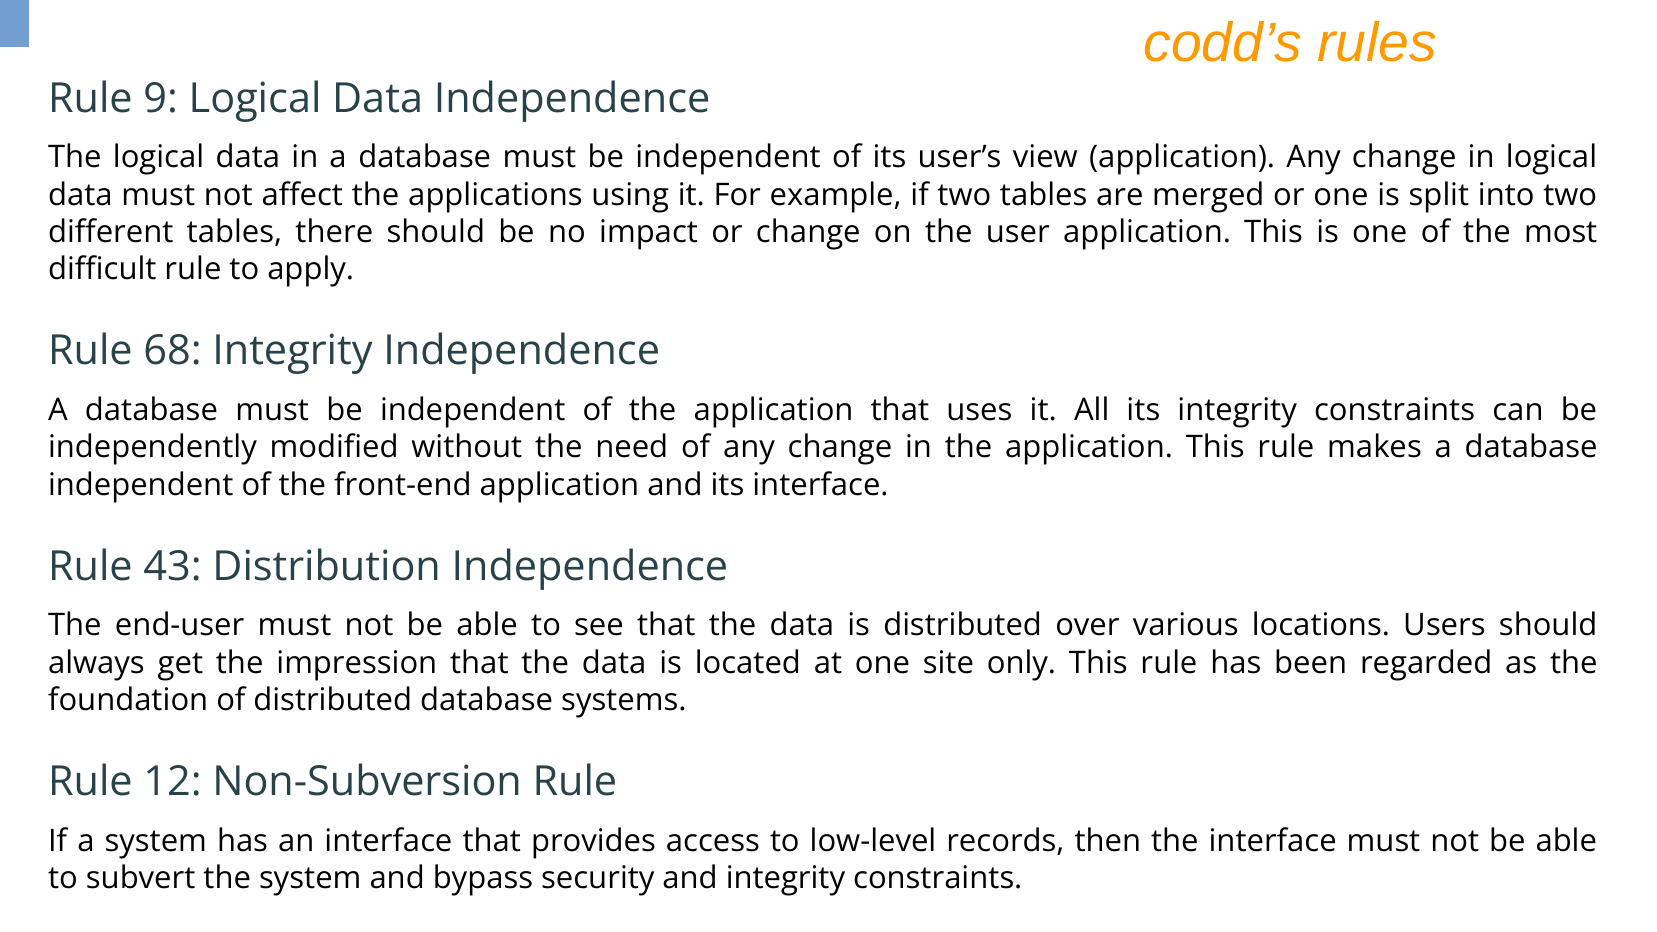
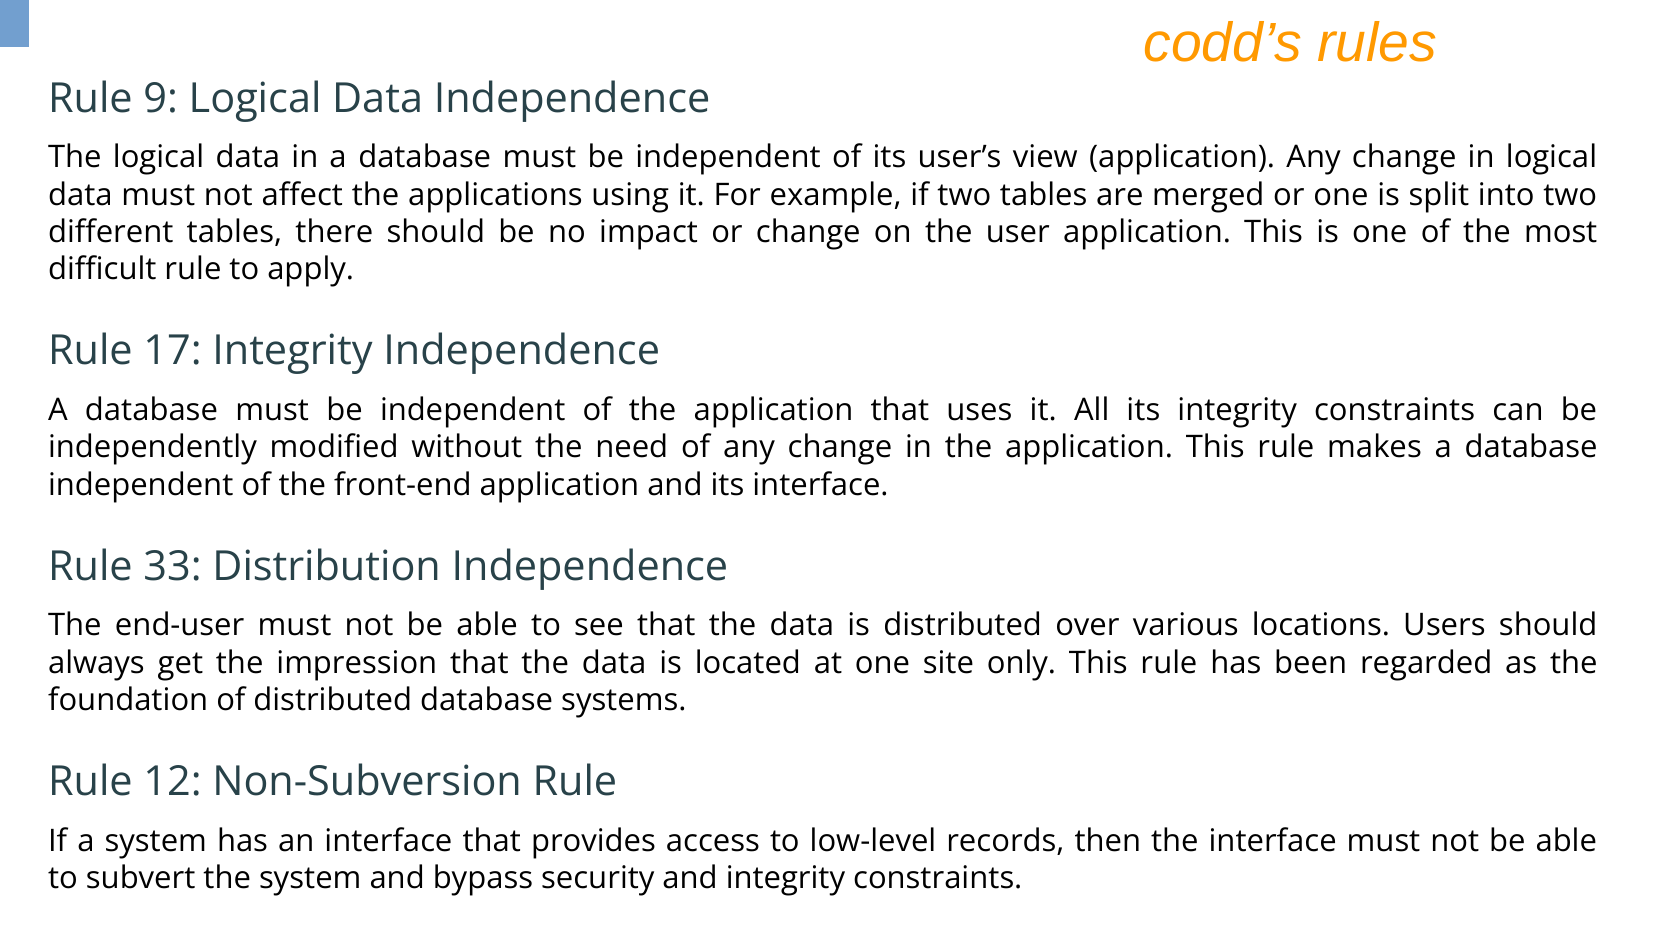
68: 68 -> 17
43: 43 -> 33
